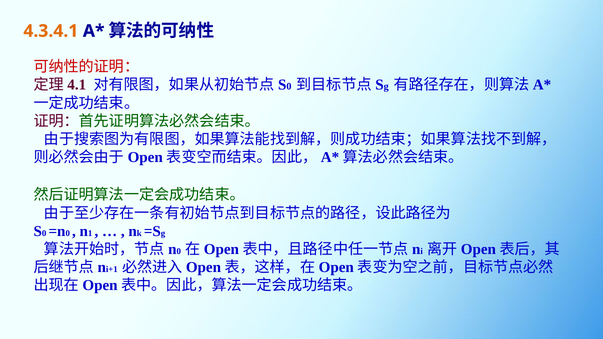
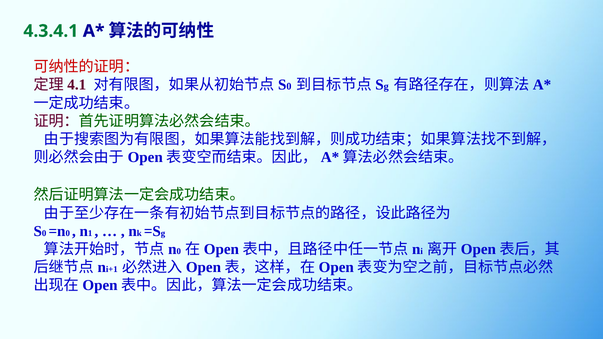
4.3.4.1 colour: orange -> green
